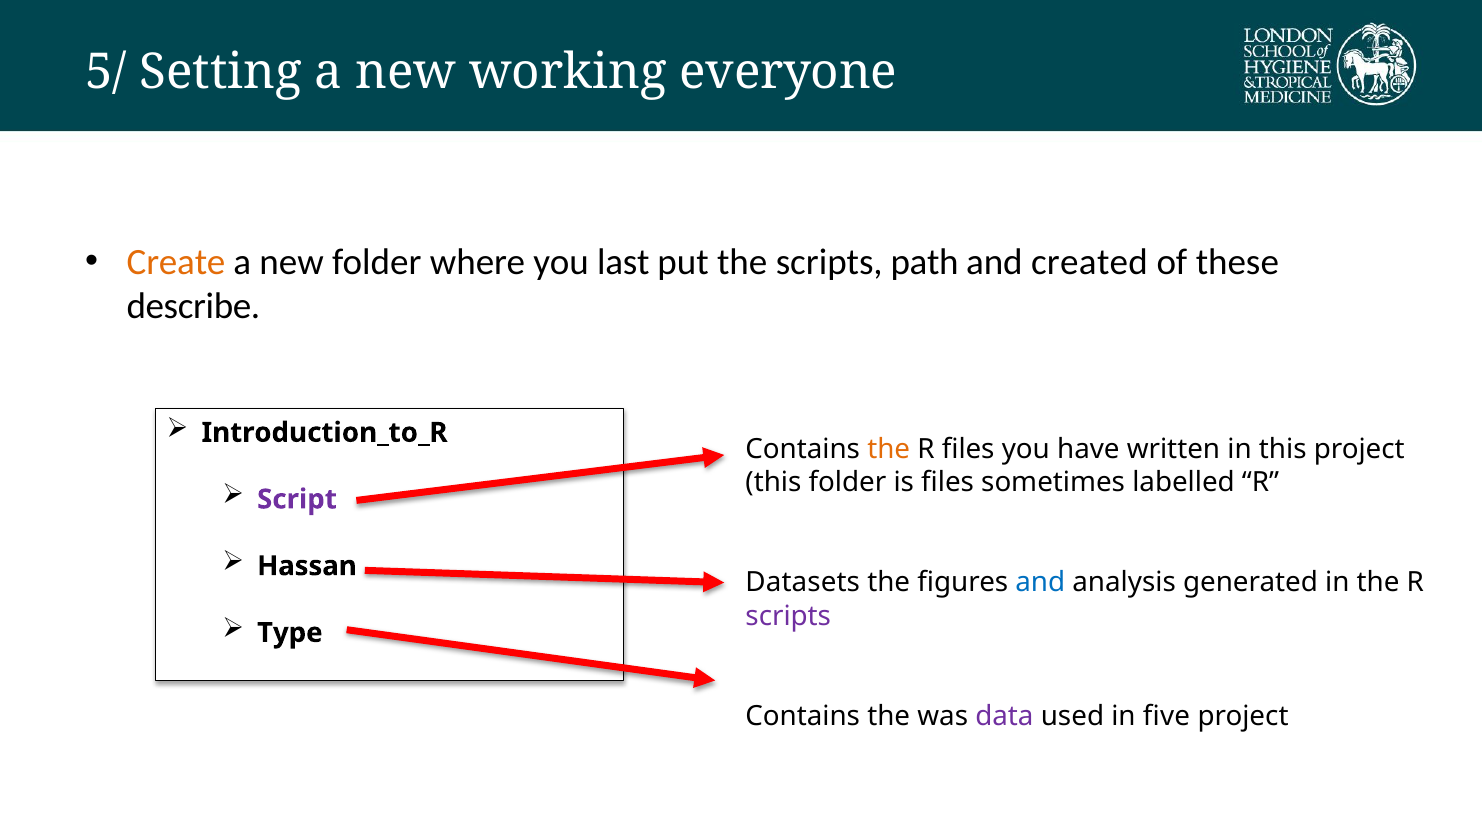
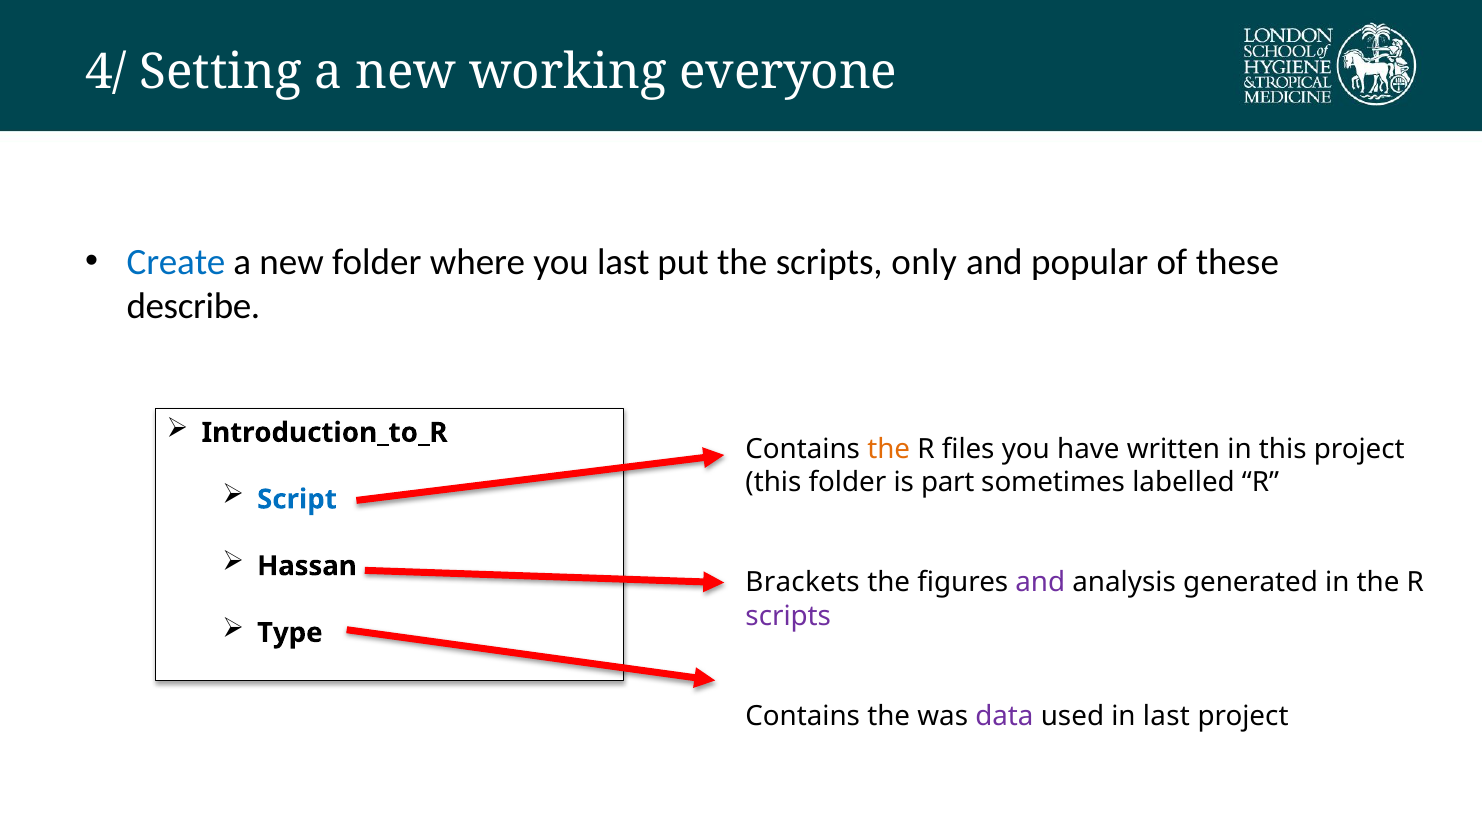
5/: 5/ -> 4/
Create colour: orange -> blue
path: path -> only
created: created -> popular
is files: files -> part
Script colour: purple -> blue
Datasets: Datasets -> Brackets
and at (1040, 582) colour: blue -> purple
in five: five -> last
